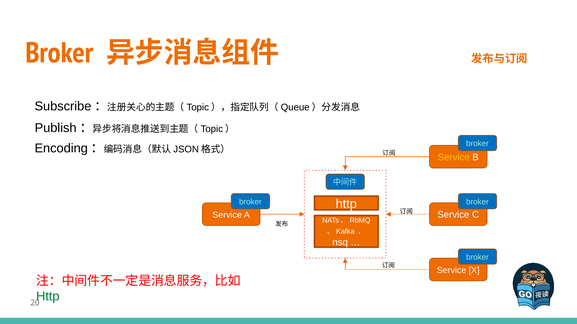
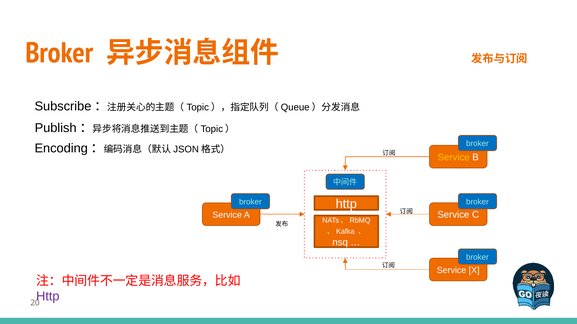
Http at (48, 297) colour: green -> purple
